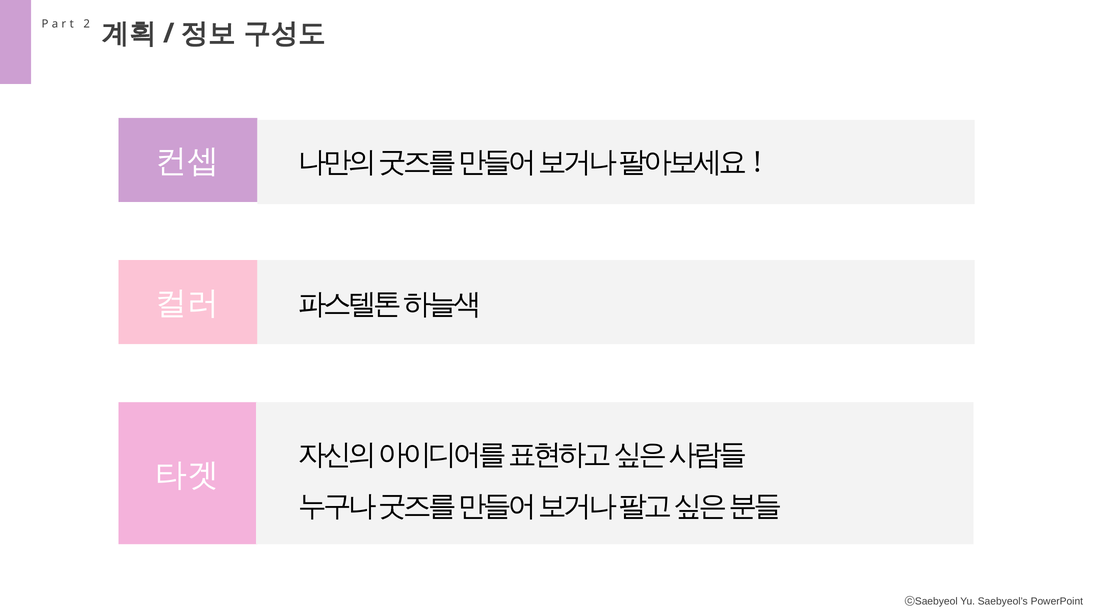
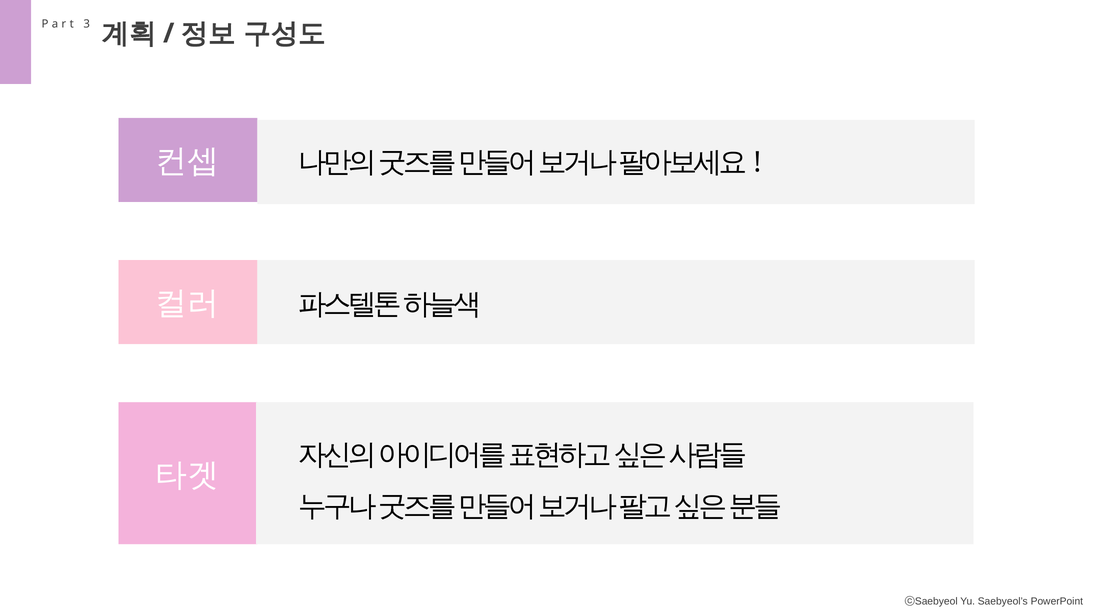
2: 2 -> 3
